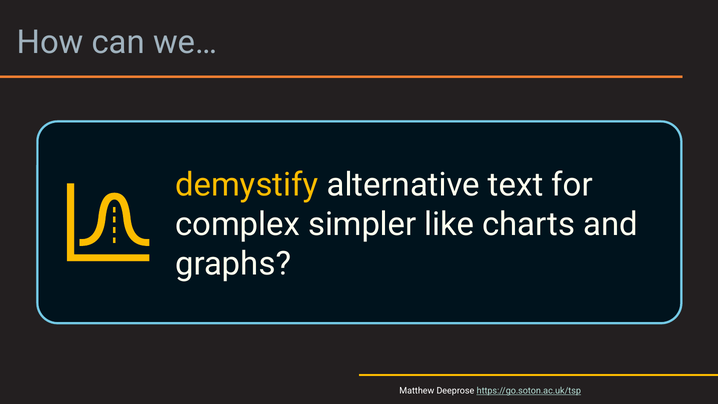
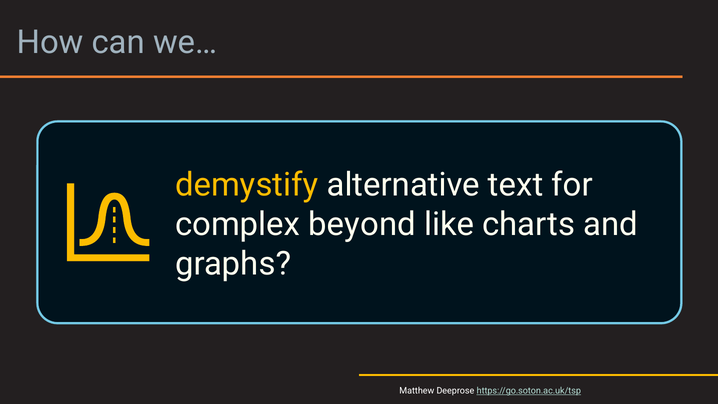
simpler: simpler -> beyond
